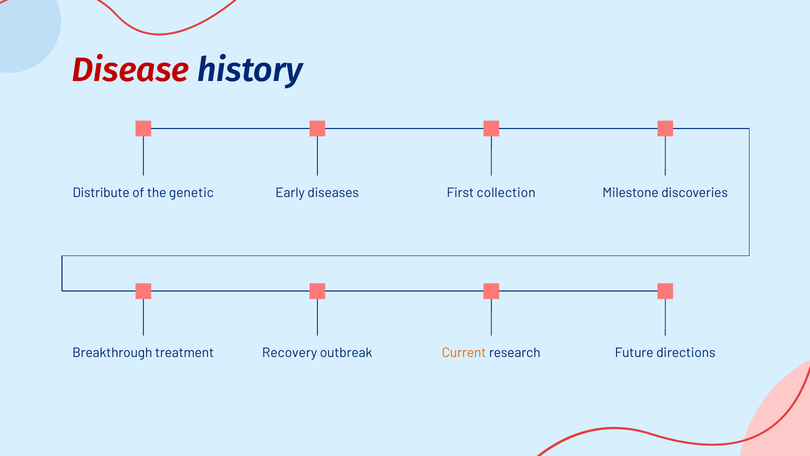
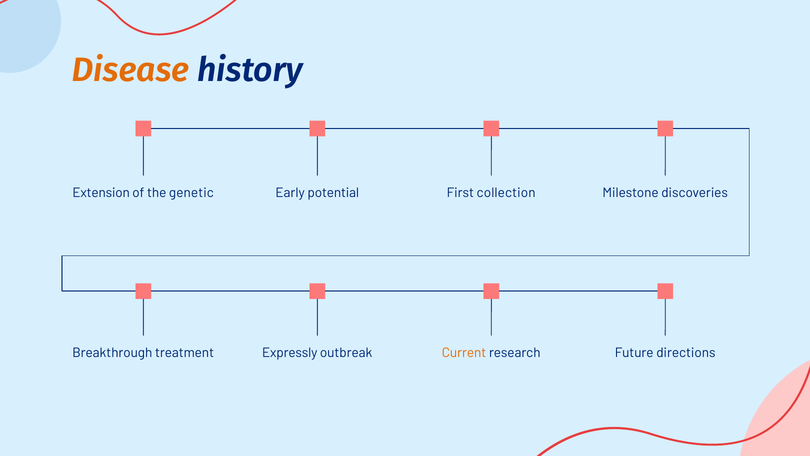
Disease colour: red -> orange
Distribute: Distribute -> Extension
diseases: diseases -> potential
Recovery: Recovery -> Expressly
